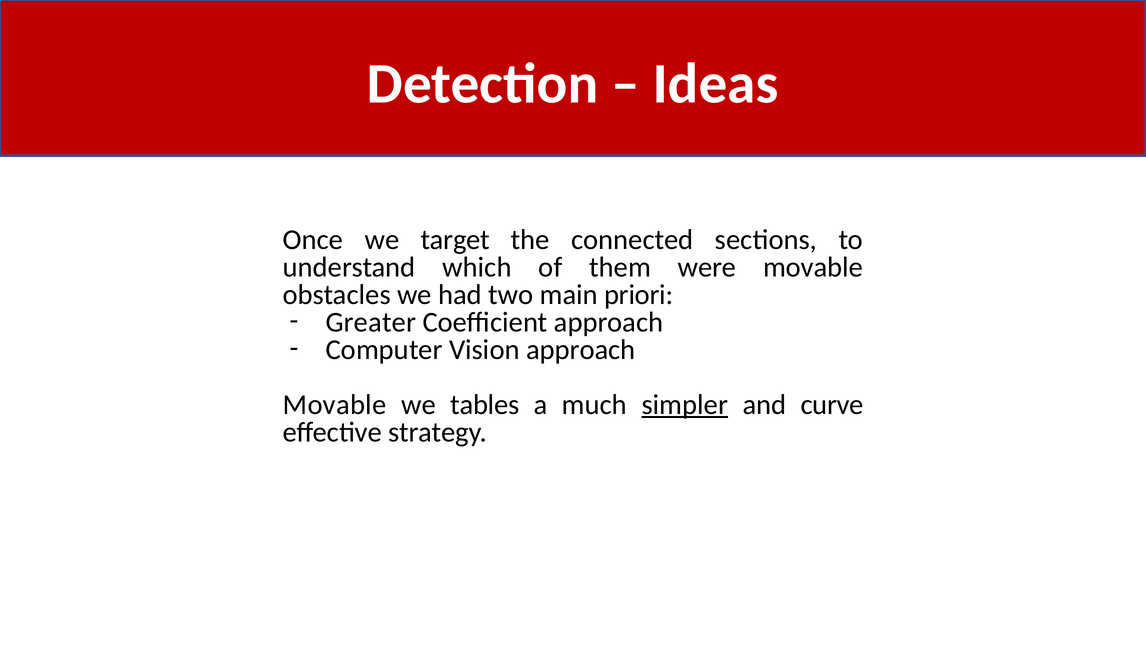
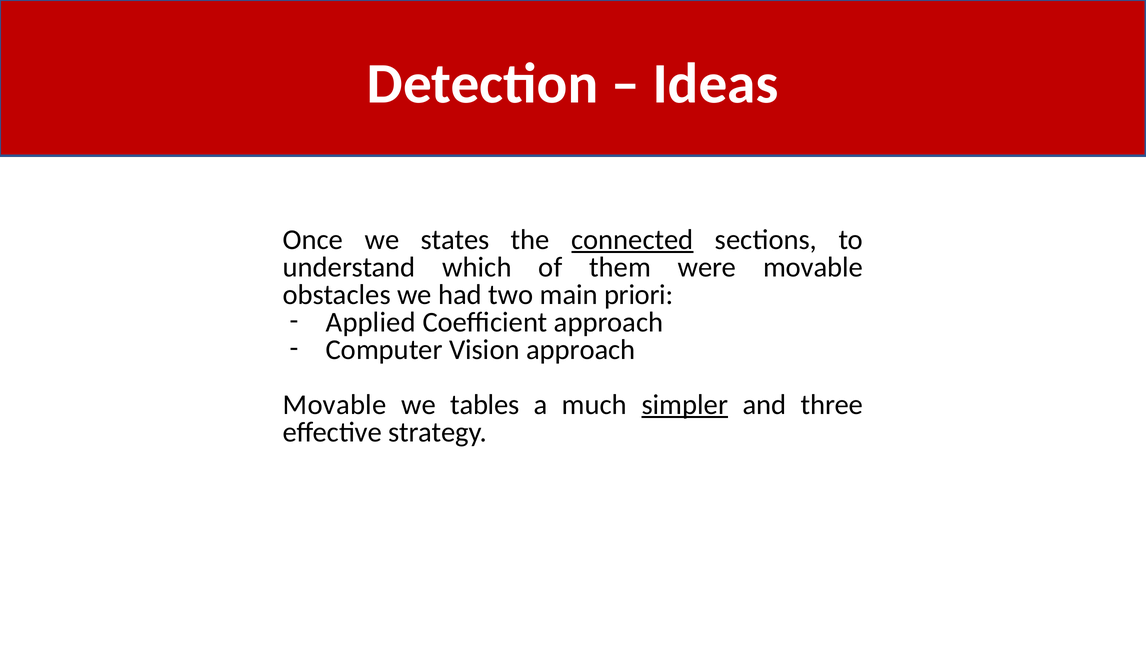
target: target -> states
connected underline: none -> present
Greater: Greater -> Applied
curve: curve -> three
